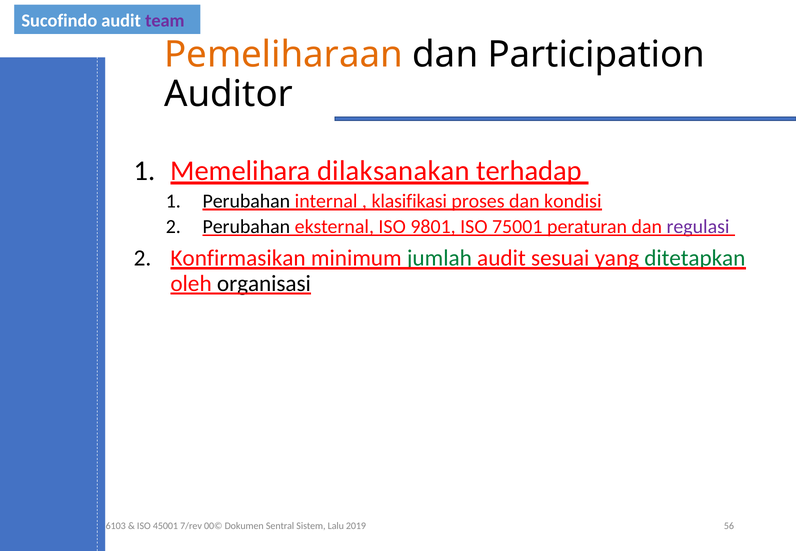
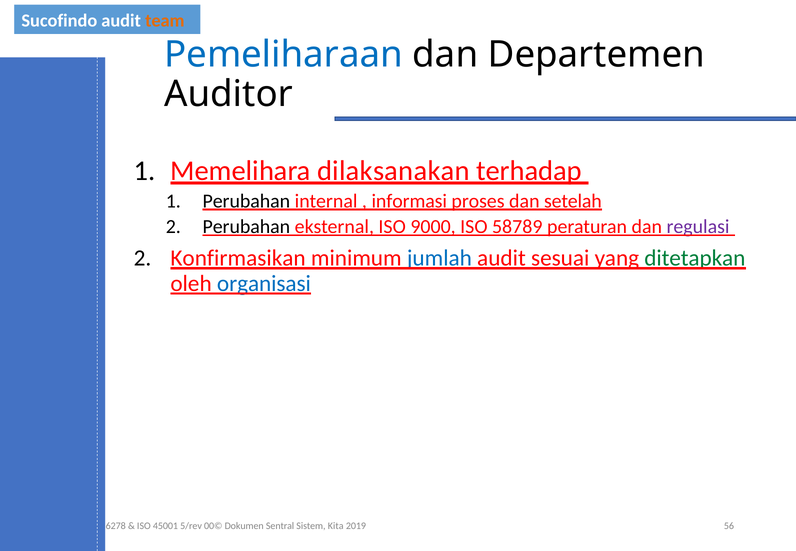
team colour: purple -> orange
Pemeliharaan colour: orange -> blue
Participation: Participation -> Departemen
klasifikasi: klasifikasi -> informasi
kondisi: kondisi -> setelah
9801: 9801 -> 9000
75001: 75001 -> 58789
jumlah colour: green -> blue
organisasi colour: black -> blue
6103: 6103 -> 6278
7/rev: 7/rev -> 5/rev
Lalu: Lalu -> Kita
